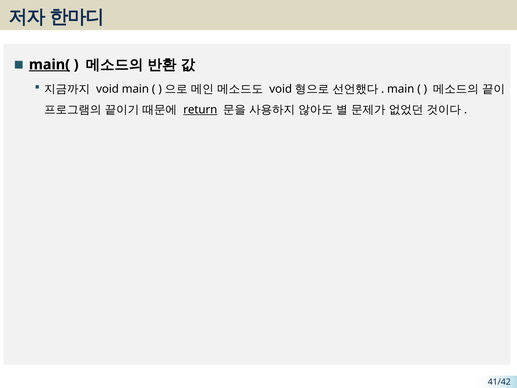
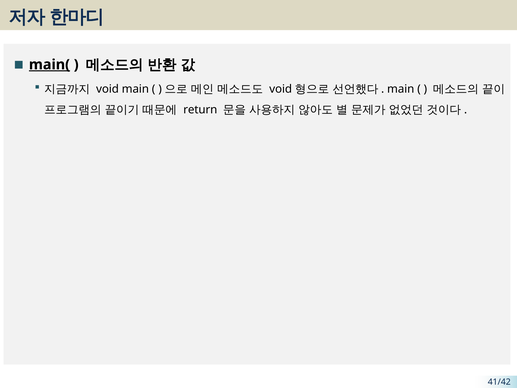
return underline: present -> none
